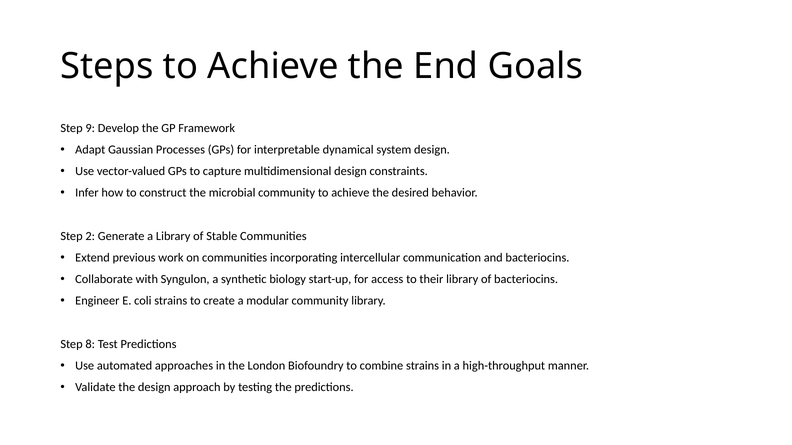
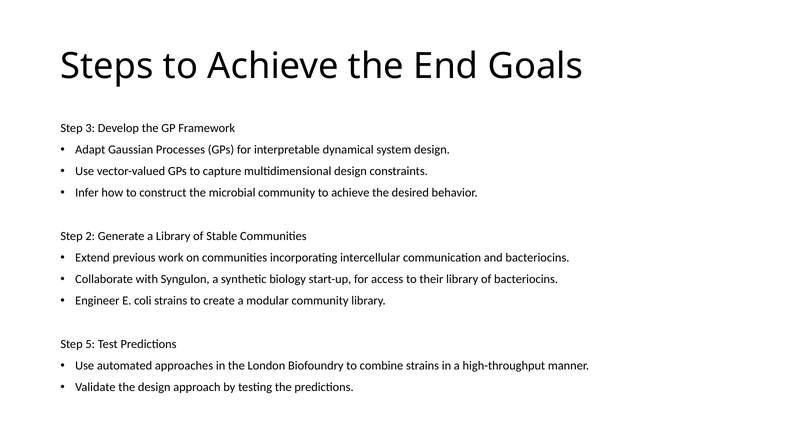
9: 9 -> 3
8: 8 -> 5
